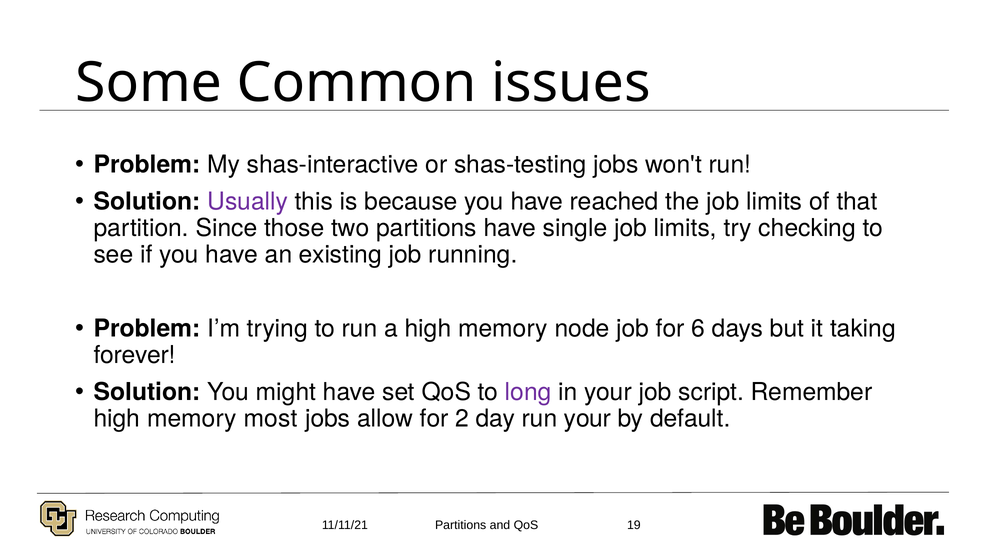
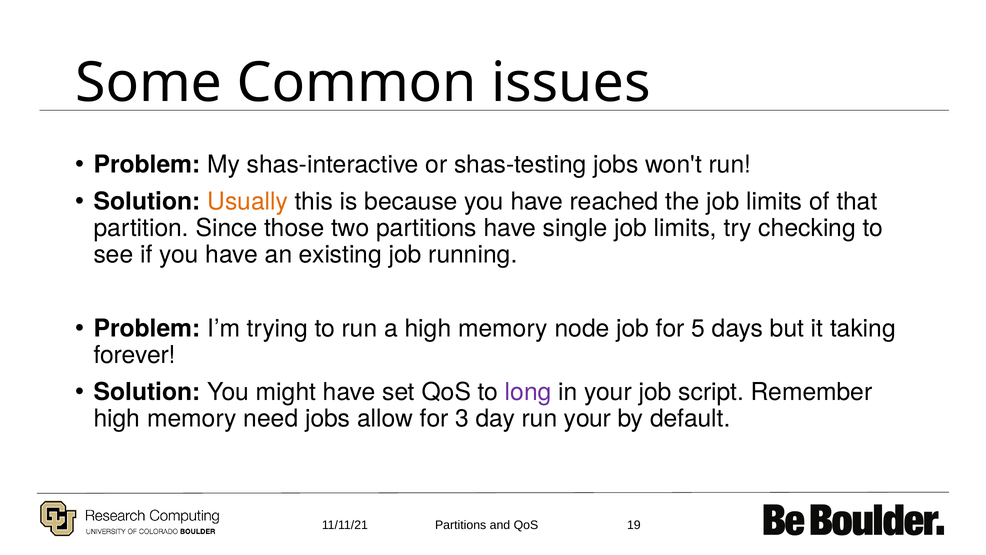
Usually colour: purple -> orange
6: 6 -> 5
most: most -> need
2: 2 -> 3
